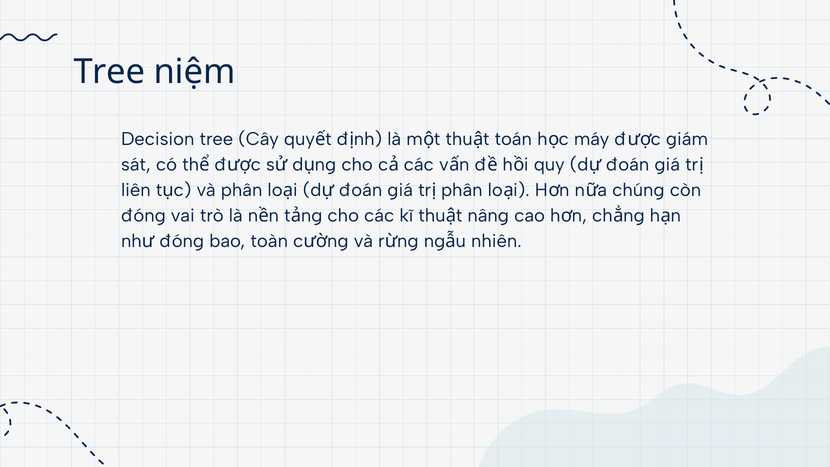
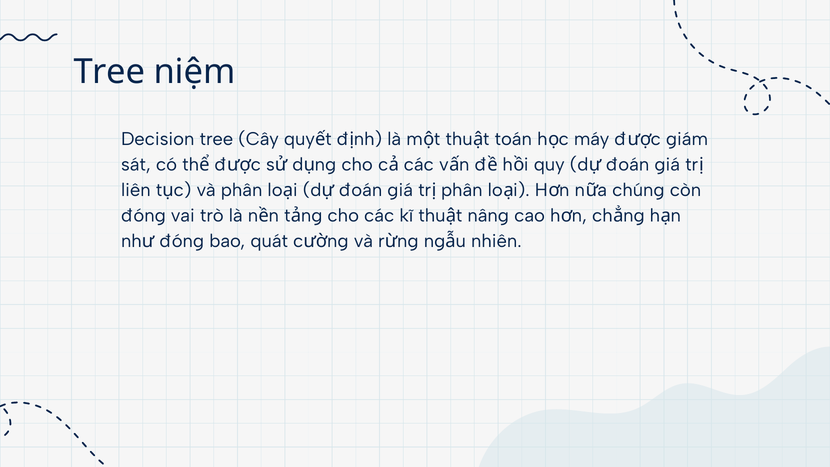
toàn: toàn -> quát
